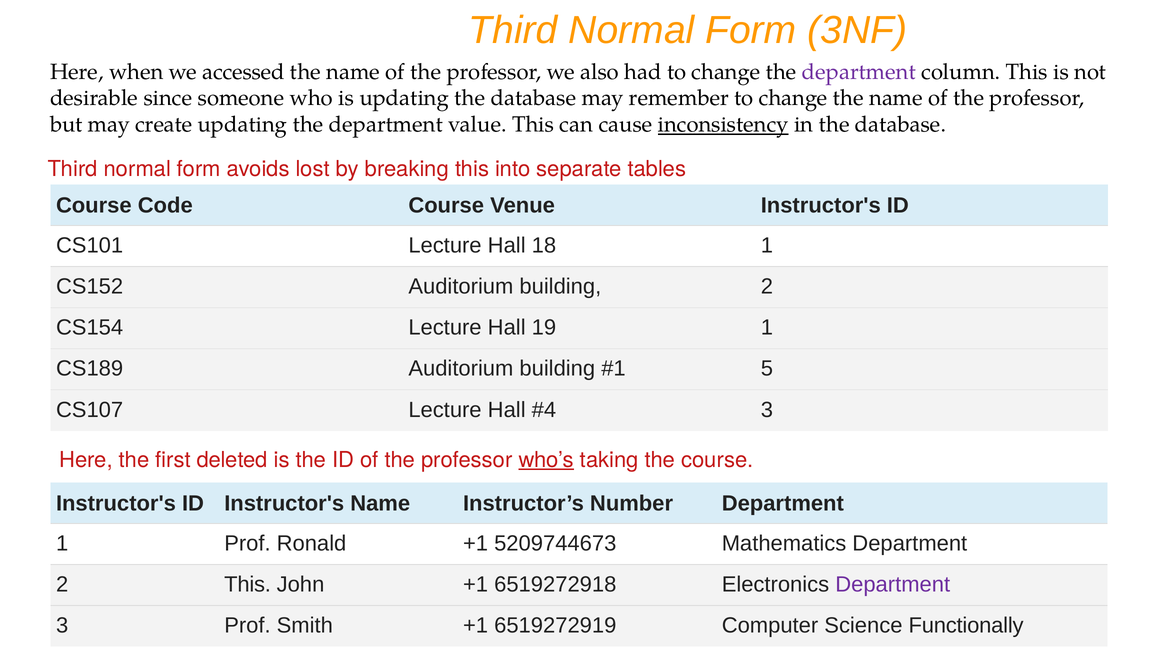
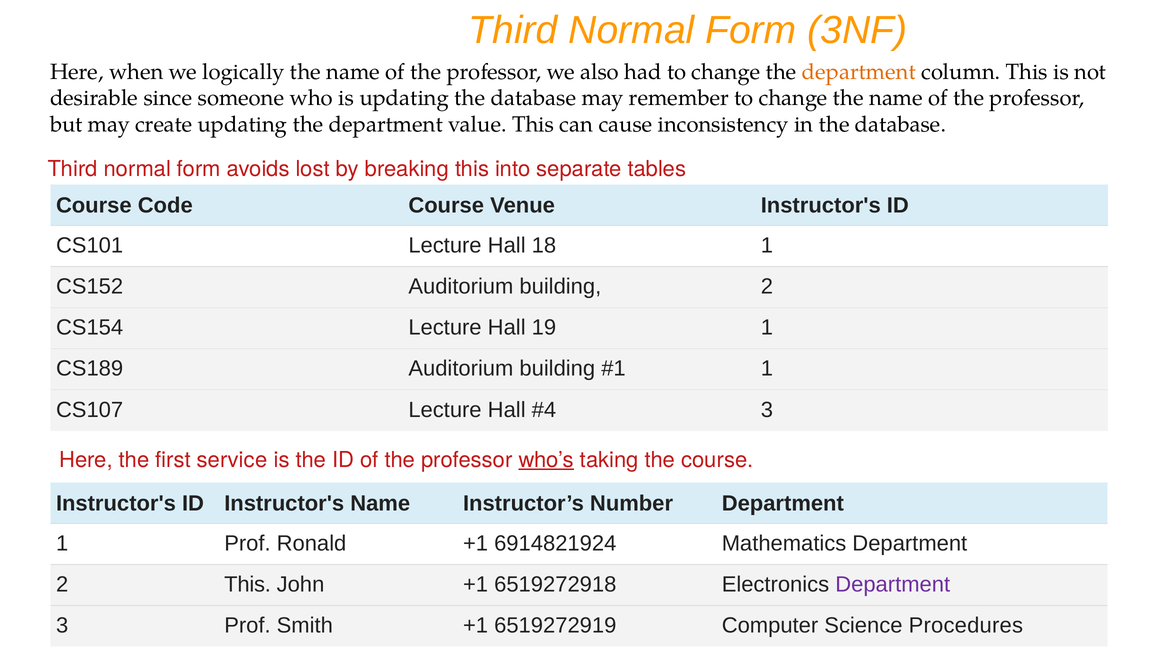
accessed: accessed -> logically
department at (859, 72) colour: purple -> orange
inconsistency underline: present -> none
5 at (767, 369): 5 -> 1
deleted: deleted -> service
5209744673: 5209744673 -> 6914821924
Functionally: Functionally -> Procedures
